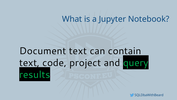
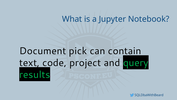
Document text: text -> pick
